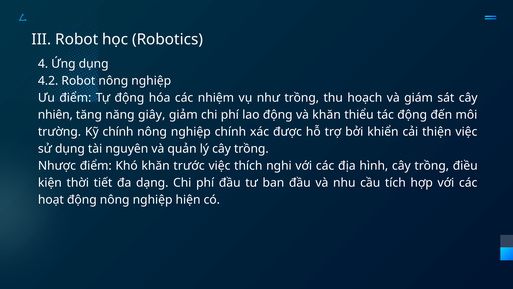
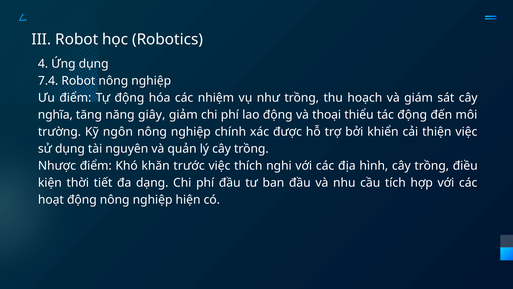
4.2: 4.2 -> 7.4
nhiên: nhiên -> nghĩa
và khăn: khăn -> thoại
Kỹ chính: chính -> ngôn
